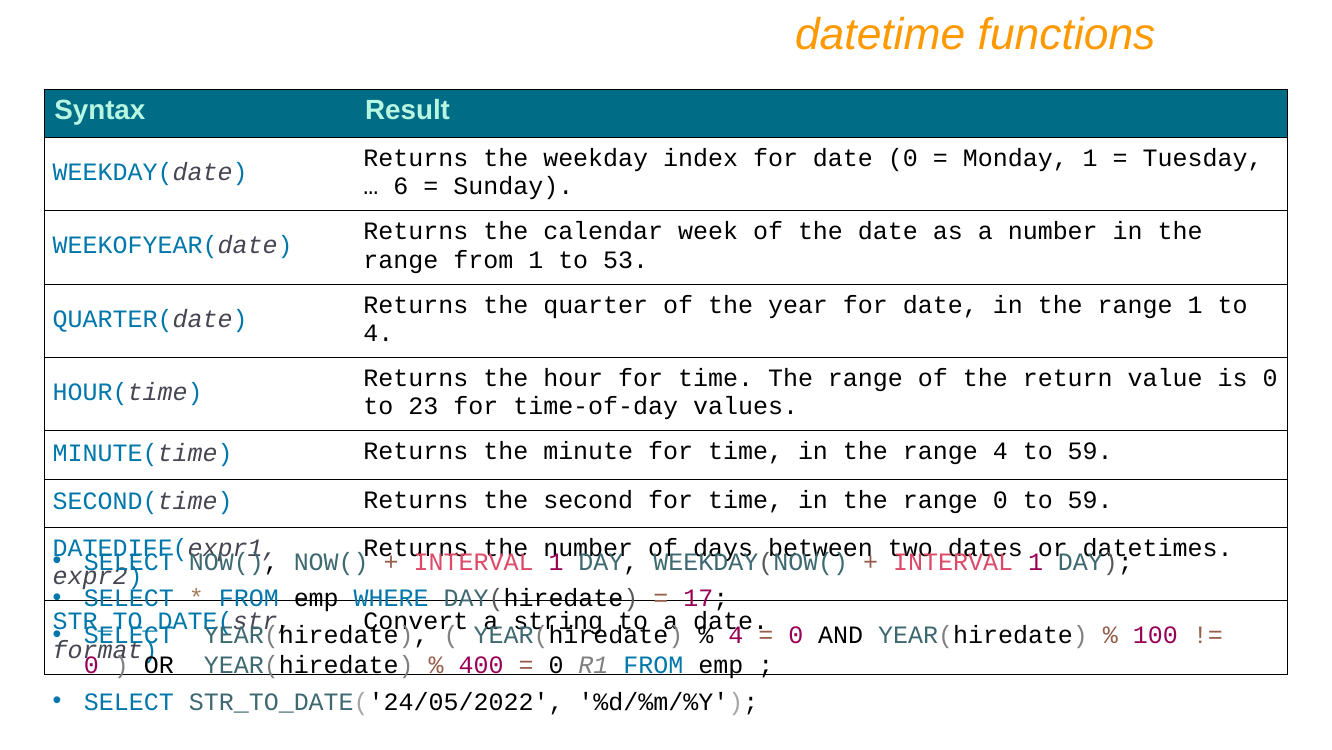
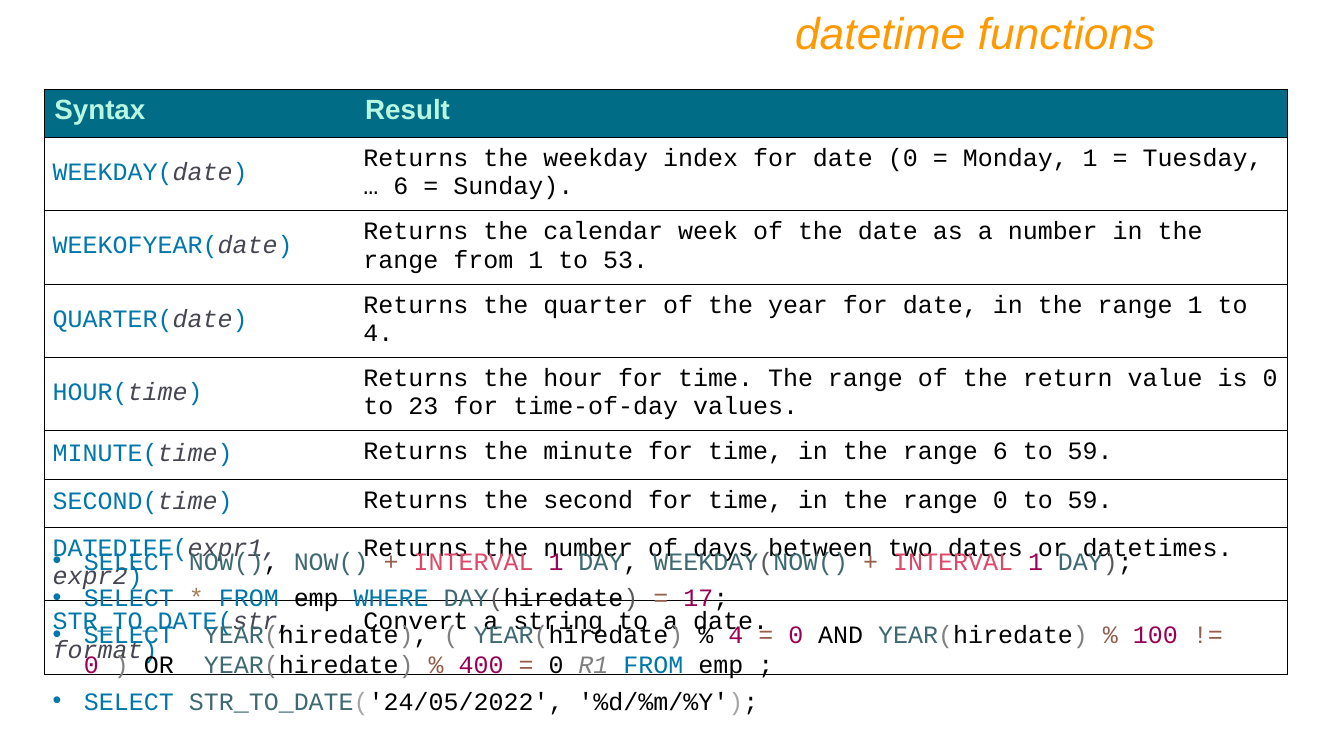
range 4: 4 -> 6
